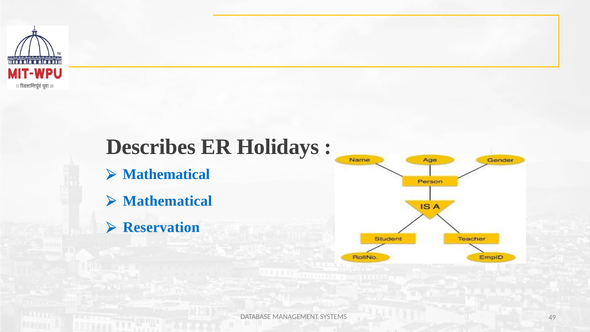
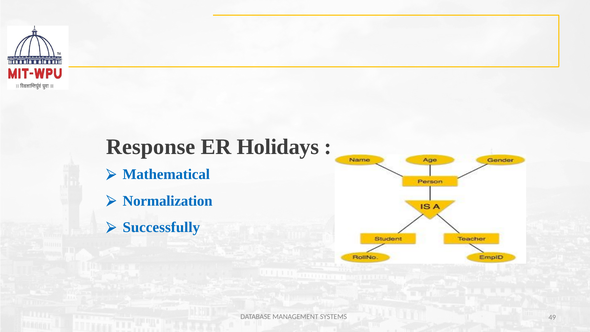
Describes: Describes -> Response
Mathematical at (167, 201): Mathematical -> Normalization
Reservation: Reservation -> Successfully
